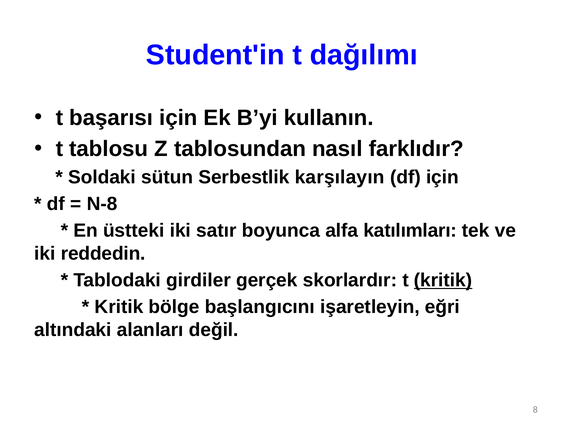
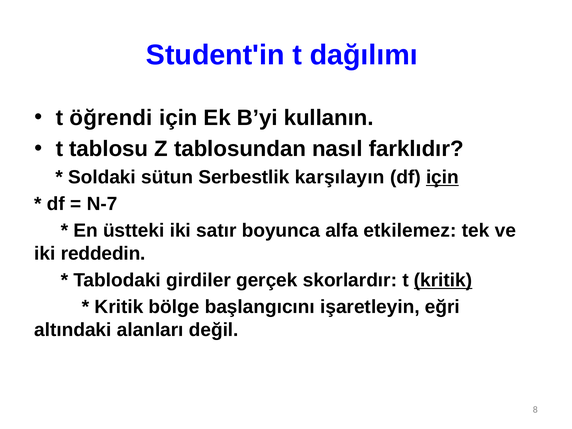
başarısı: başarısı -> öğrendi
için at (442, 177) underline: none -> present
N-8: N-8 -> N-7
katılımları: katılımları -> etkilemez
